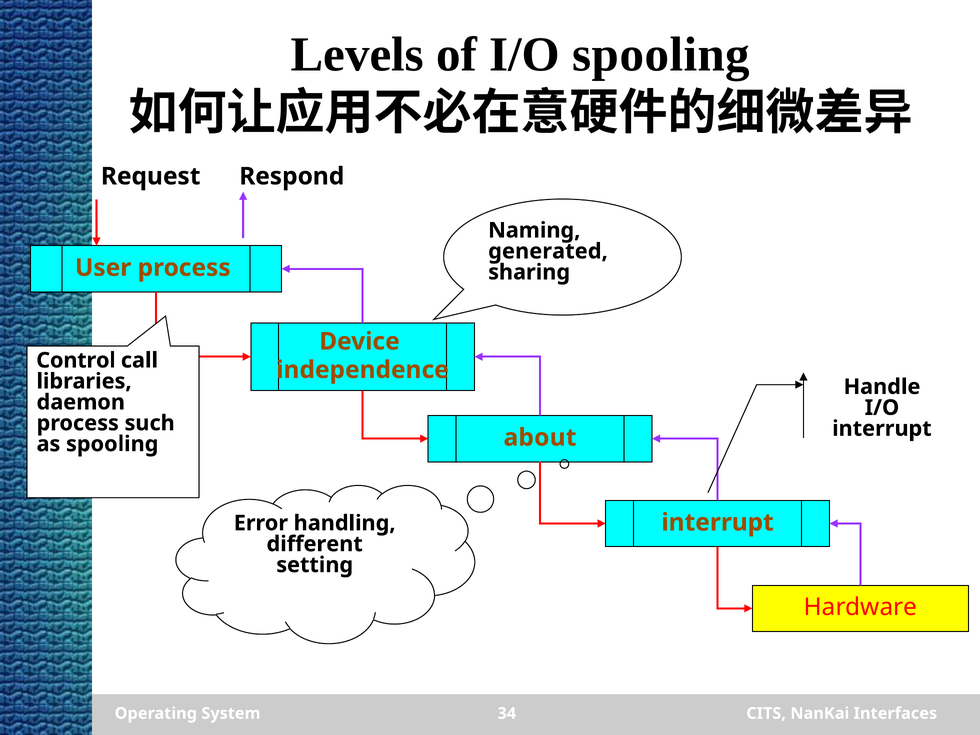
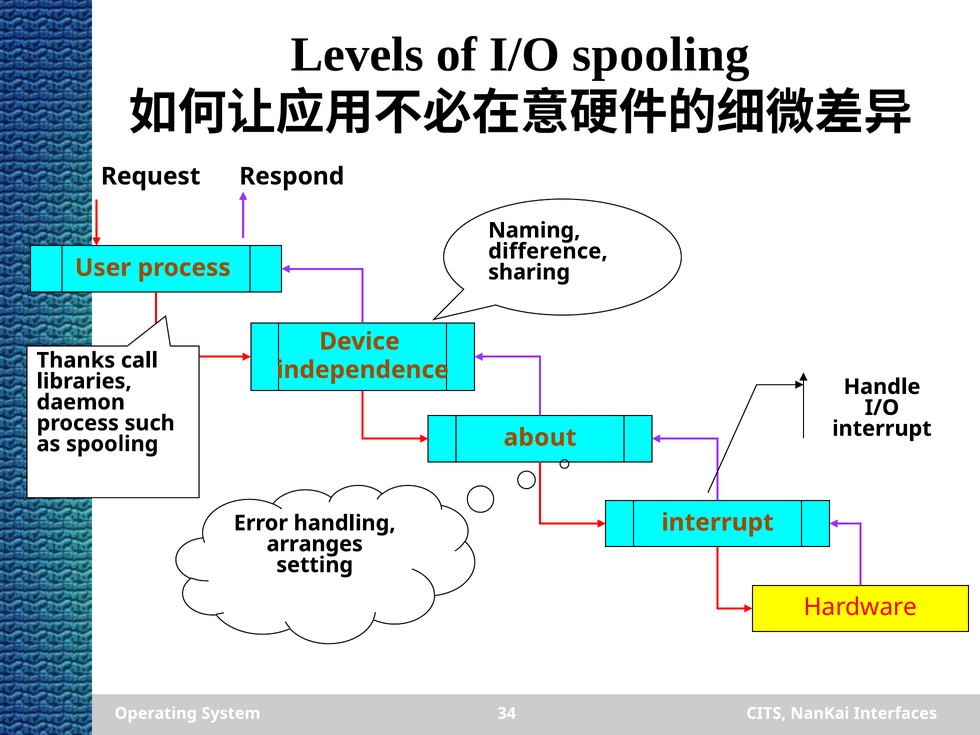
generated: generated -> difference
Control: Control -> Thanks
different: different -> arranges
